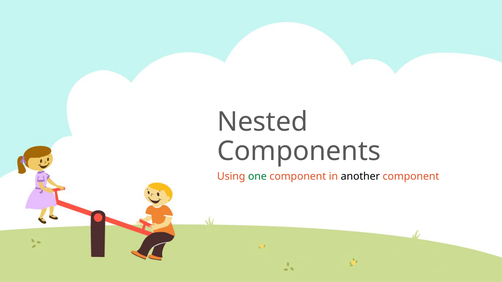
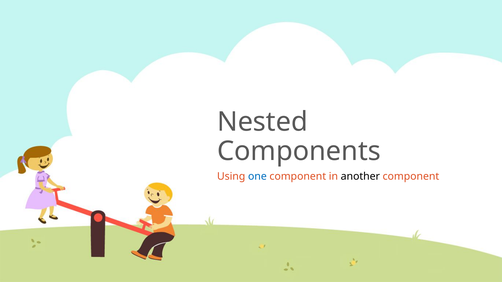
one colour: green -> blue
